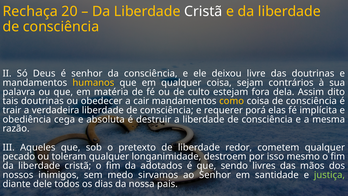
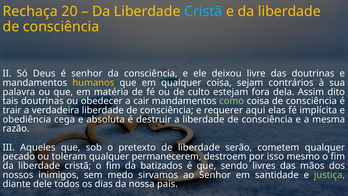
Cristã at (203, 11) colour: white -> light blue
como colour: yellow -> light green
porá: porá -> aqui
redor: redor -> serão
longanimidade: longanimidade -> permanecerem
adotados: adotados -> batizados
